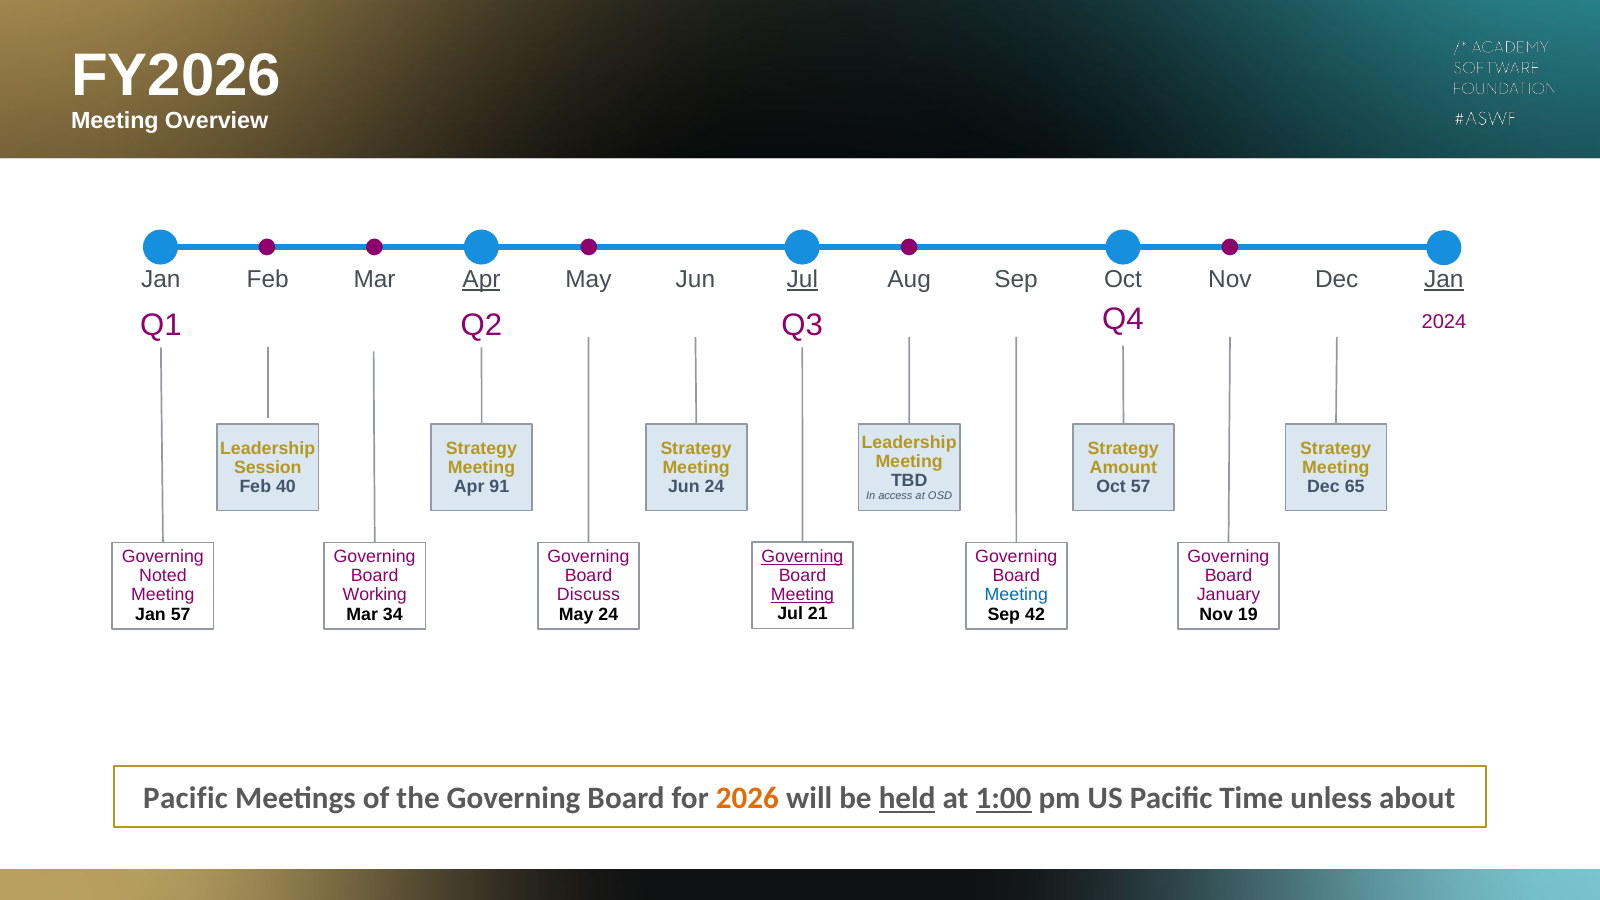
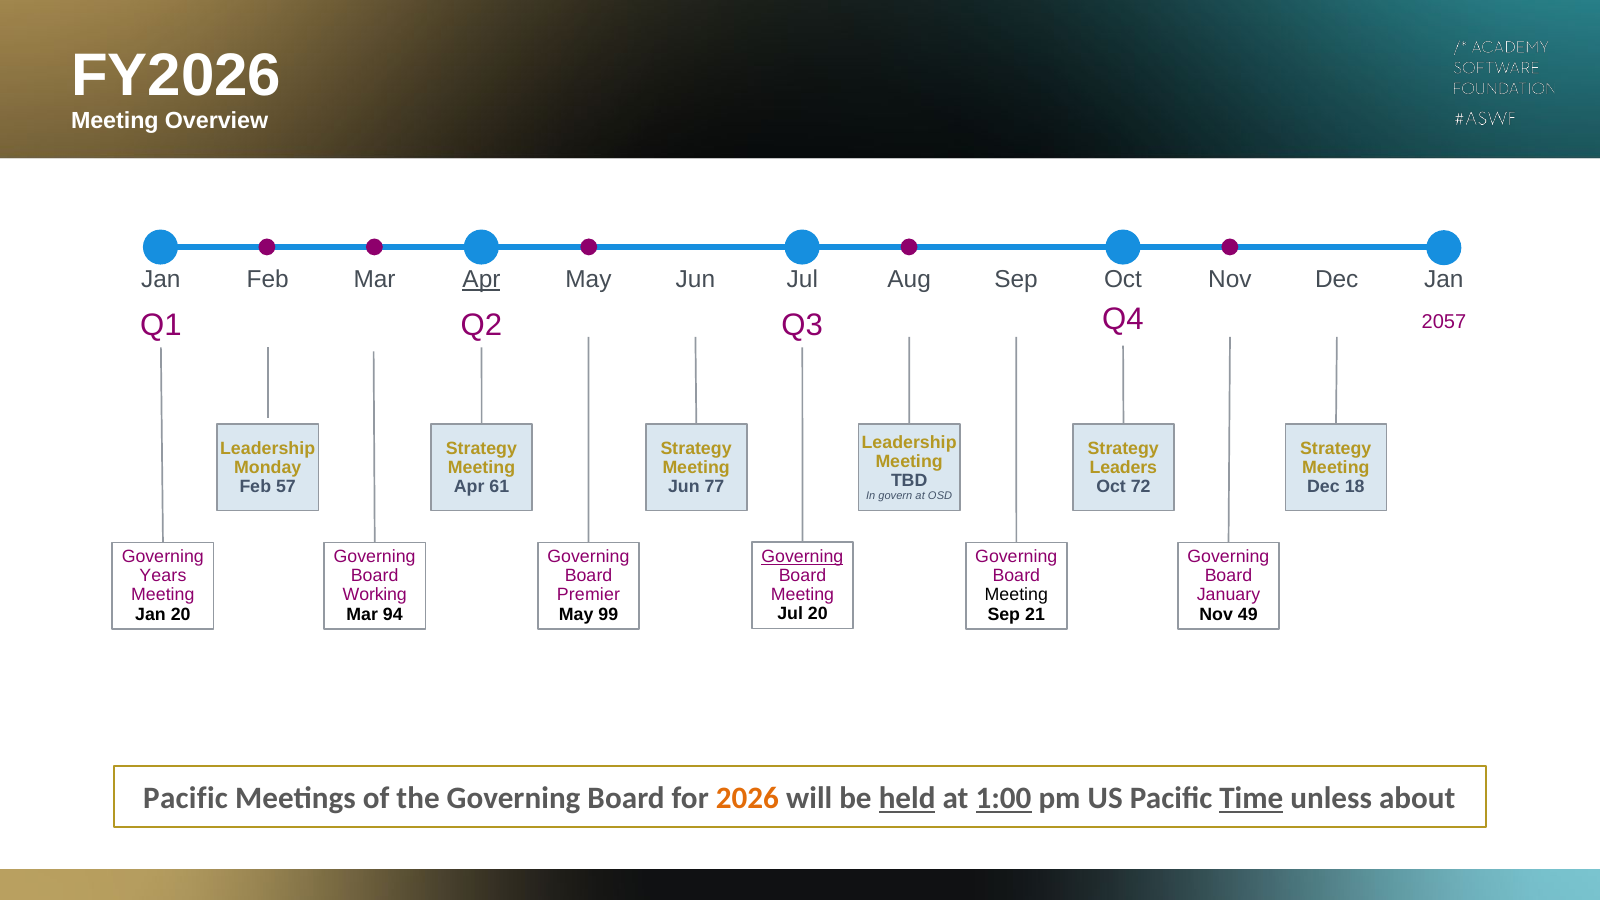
Jul at (802, 279) underline: present -> none
Jan at (1444, 279) underline: present -> none
2024: 2024 -> 2057
Session: Session -> Monday
Amount: Amount -> Leaders
40: 40 -> 57
91: 91 -> 61
Jun 24: 24 -> 77
Oct 57: 57 -> 72
65: 65 -> 18
access: access -> govern
Noted: Noted -> Years
Meeting at (802, 595) underline: present -> none
Discuss: Discuss -> Premier
Meeting at (1016, 595) colour: blue -> black
Jul 21: 21 -> 20
Jan 57: 57 -> 20
34: 34 -> 94
May 24: 24 -> 99
42: 42 -> 21
19: 19 -> 49
Time underline: none -> present
